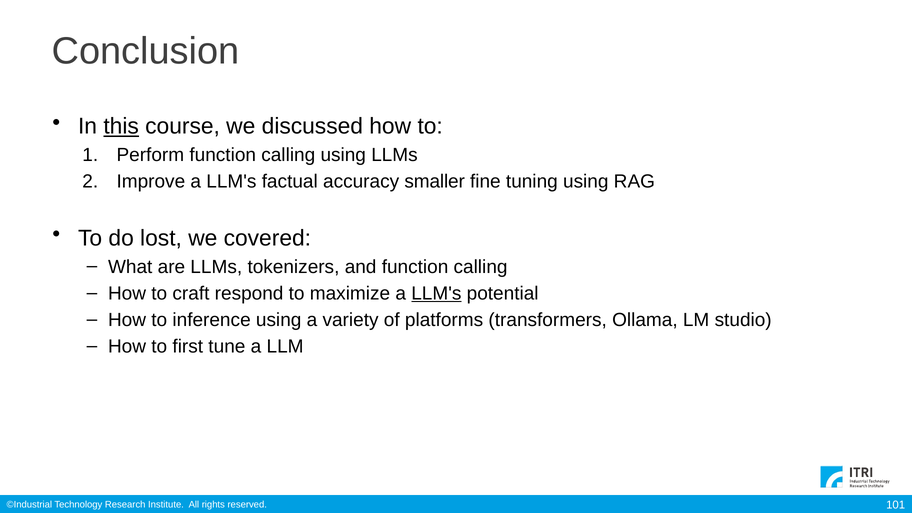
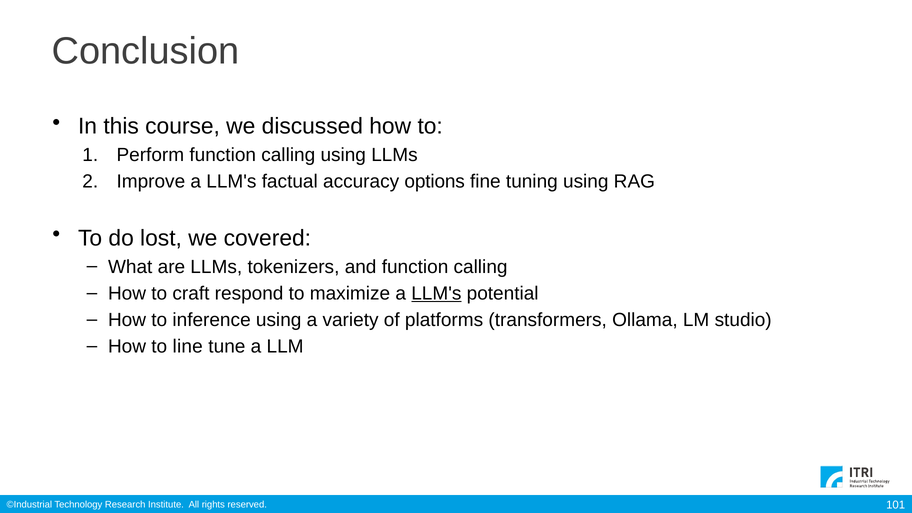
this underline: present -> none
smaller: smaller -> options
first: first -> line
